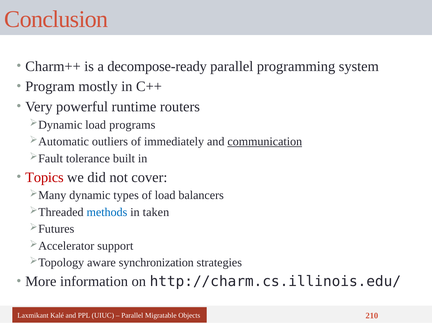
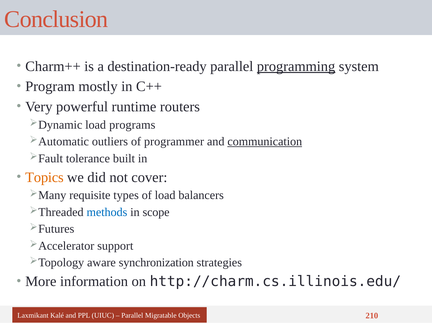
decompose-ready: decompose-ready -> destination-ready
programming underline: none -> present
immediately: immediately -> programmer
Topics colour: red -> orange
dynamic: dynamic -> requisite
taken: taken -> scope
